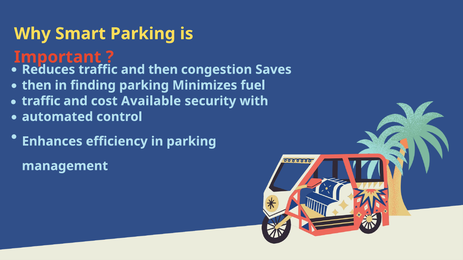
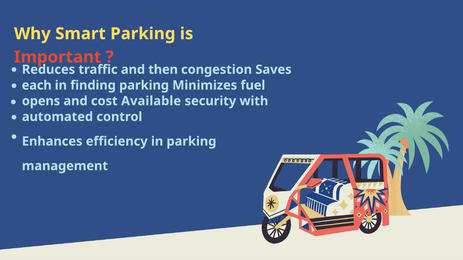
then at (37, 85): then -> each
traffic at (41, 101): traffic -> opens
